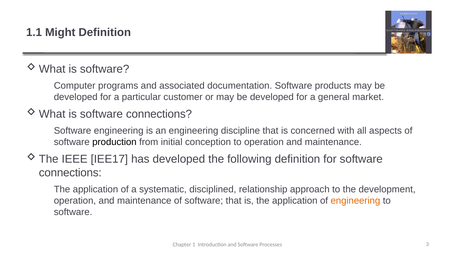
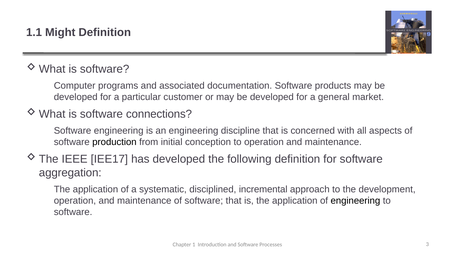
connections at (70, 173): connections -> aggregation
relationship: relationship -> incremental
engineering at (355, 201) colour: orange -> black
